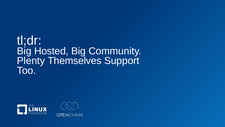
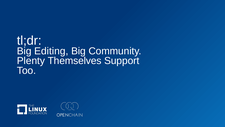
Hosted: Hosted -> Editing
